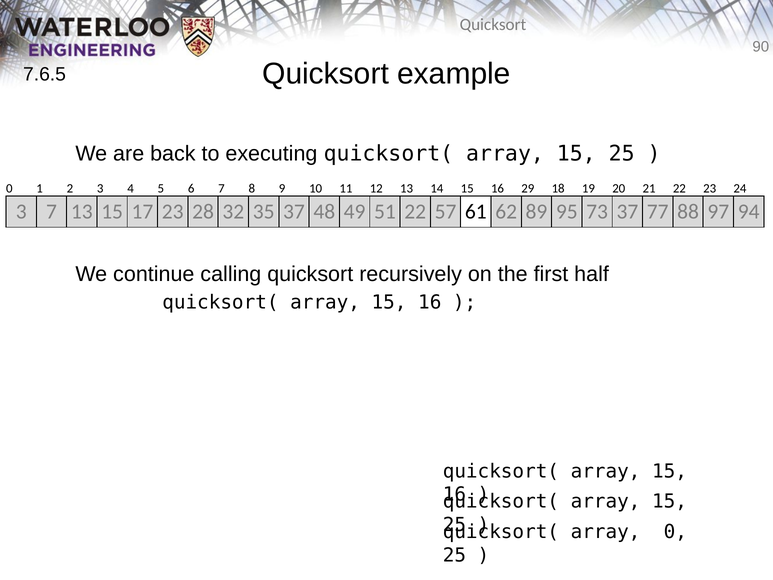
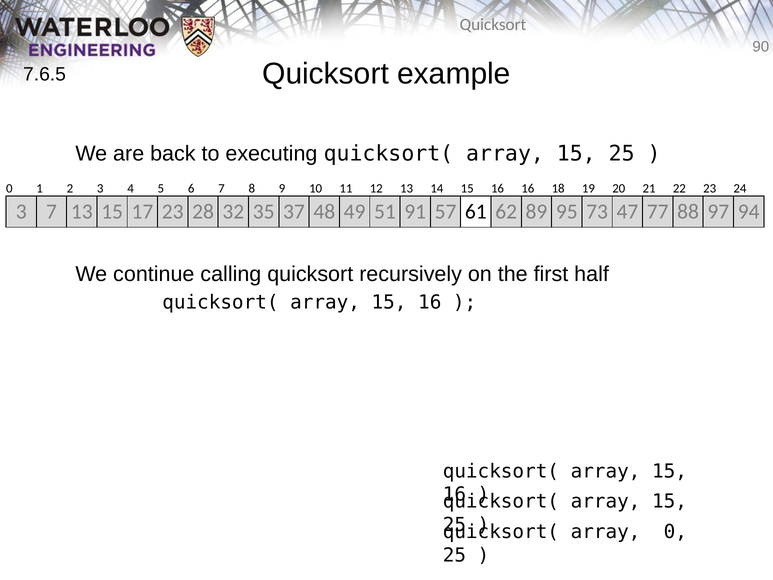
16 29: 29 -> 16
51 22: 22 -> 91
73 37: 37 -> 47
